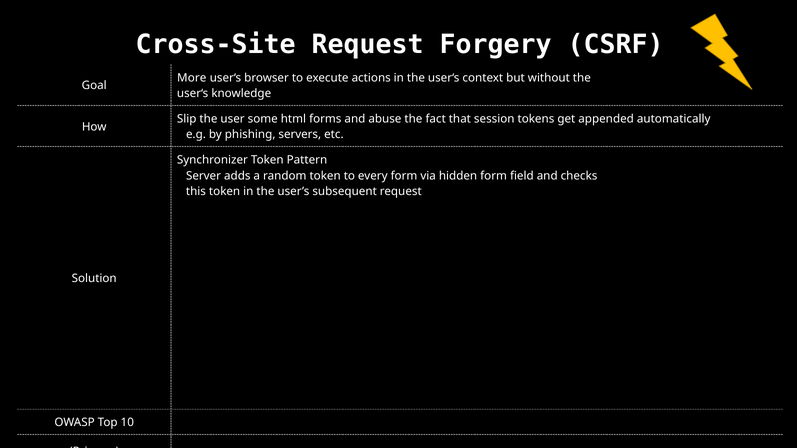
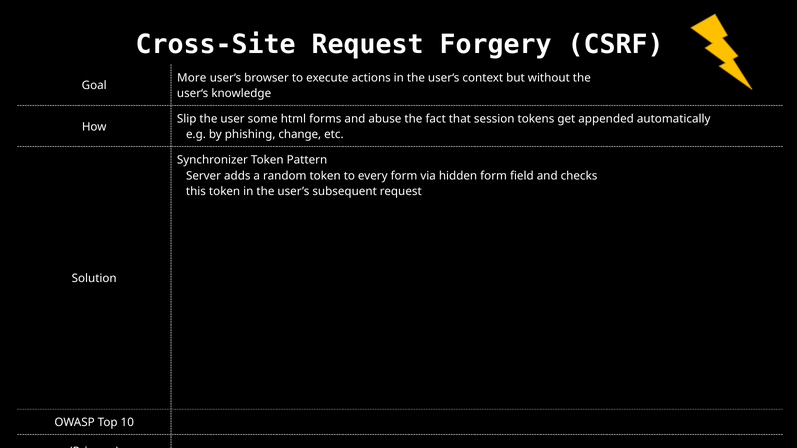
servers: servers -> change
